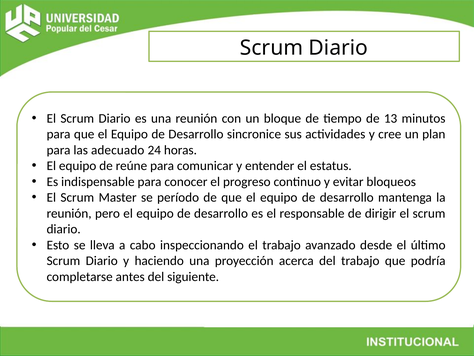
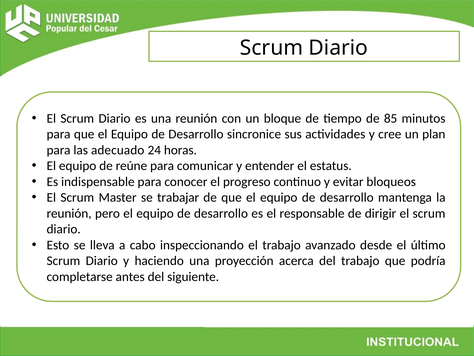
13: 13 -> 85
período: período -> trabajar
